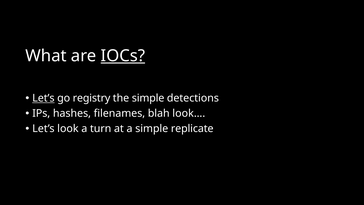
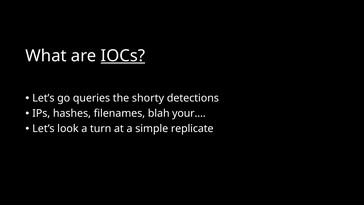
Let’s at (43, 98) underline: present -> none
registry: registry -> queries
the simple: simple -> shorty
look…: look… -> your…
